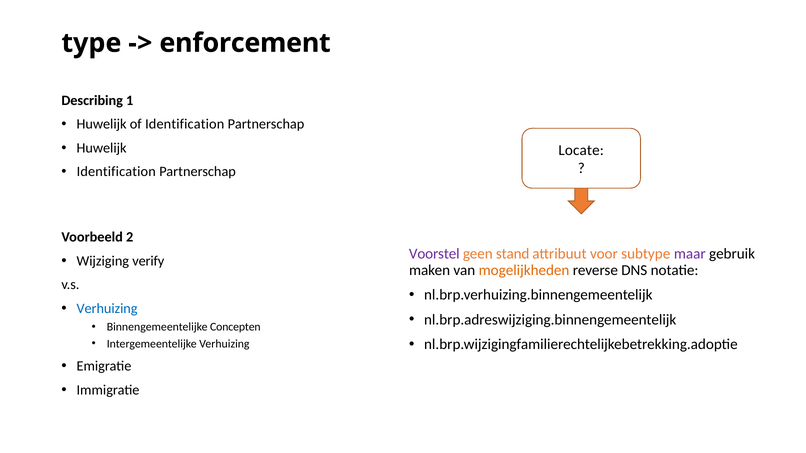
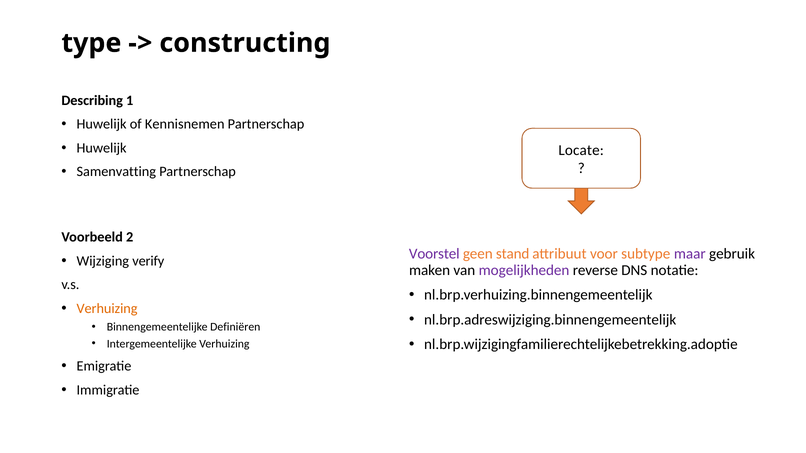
enforcement: enforcement -> constructing
of Identification: Identification -> Kennisnemen
Identification at (116, 172): Identification -> Samenvatting
mogelijkheden colour: orange -> purple
Verhuizing at (107, 309) colour: blue -> orange
Concepten: Concepten -> Definiëren
